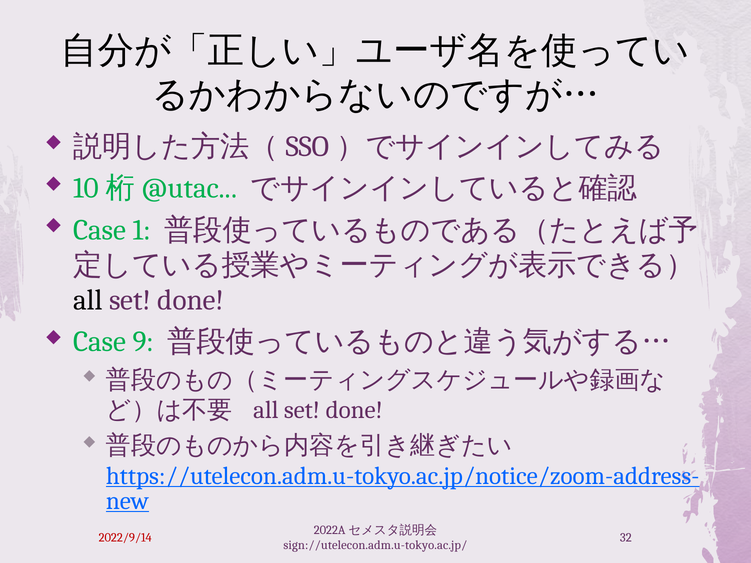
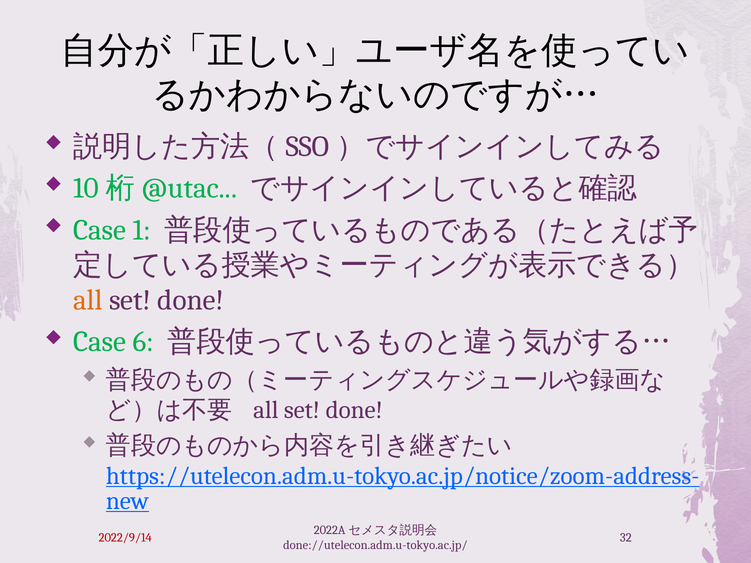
all at (88, 300) colour: black -> orange
9: 9 -> 6
sign://utelecon.adm.u-tokyo.ac.jp/: sign://utelecon.adm.u-tokyo.ac.jp/ -> done://utelecon.adm.u-tokyo.ac.jp/
